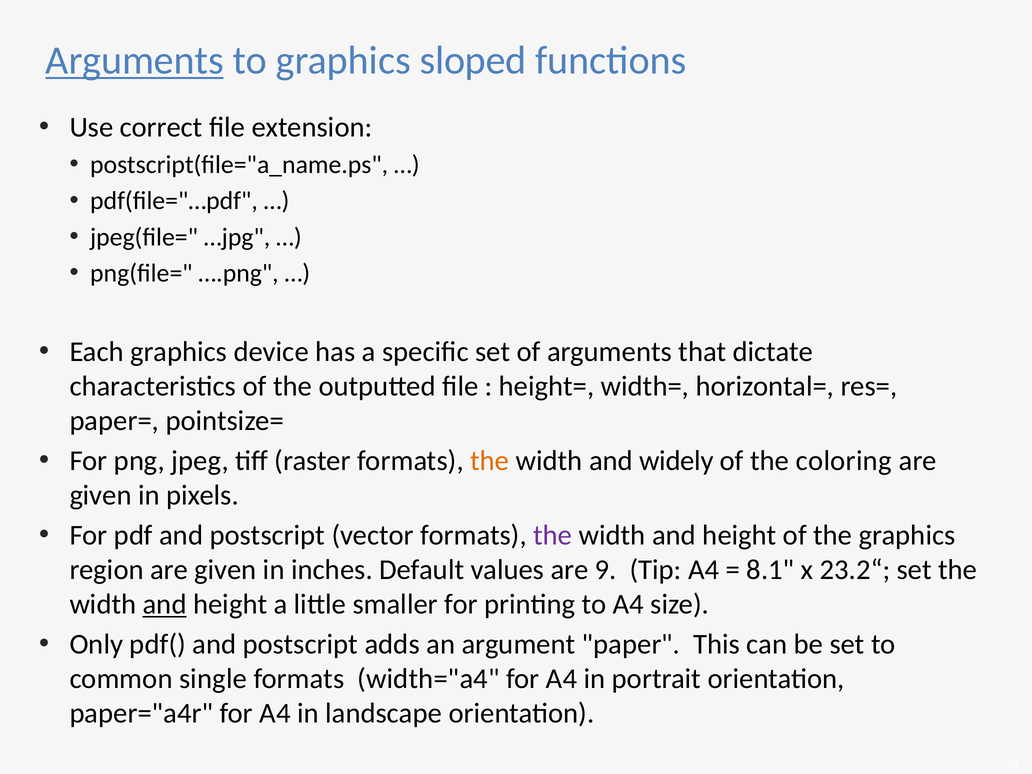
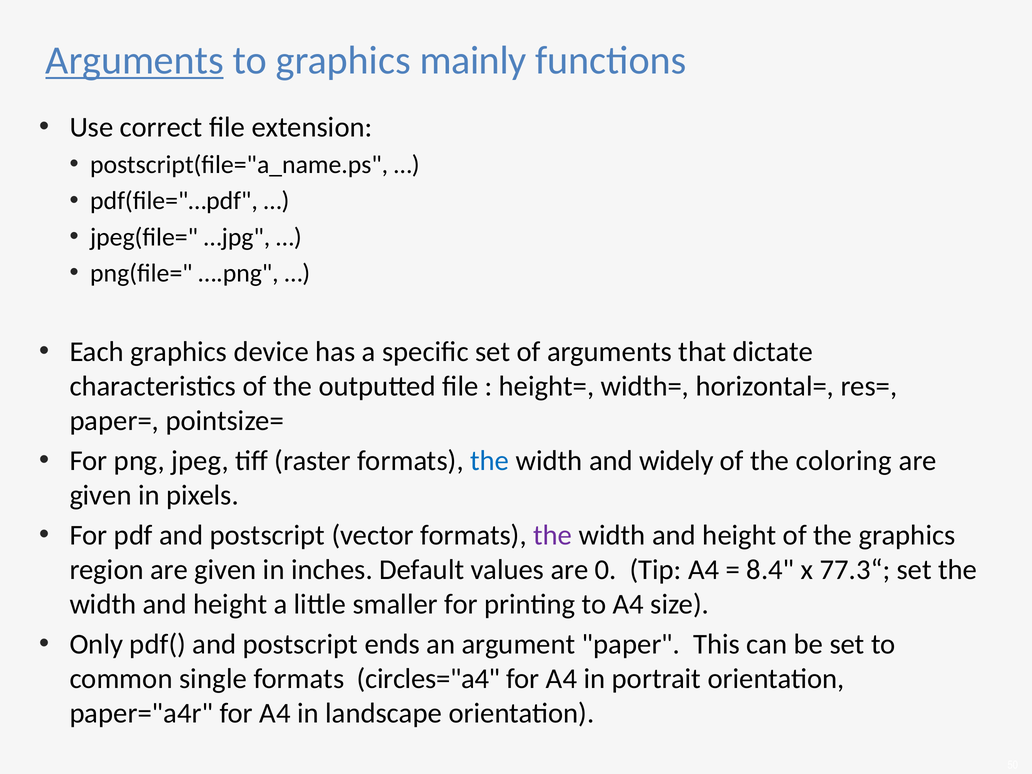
sloped: sloped -> mainly
the at (490, 461) colour: orange -> blue
9: 9 -> 0
8.1: 8.1 -> 8.4
23.2“: 23.2“ -> 77.3“
and at (165, 604) underline: present -> none
adds: adds -> ends
width="a4: width="a4 -> circles="a4
